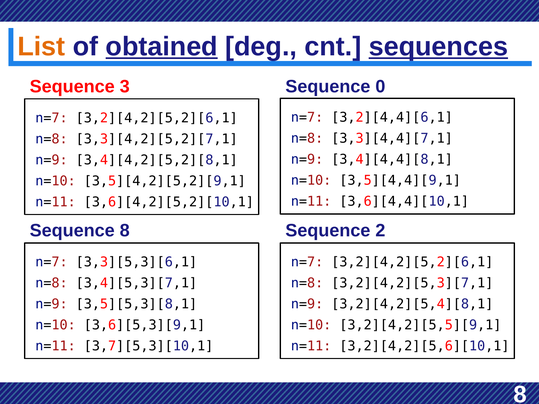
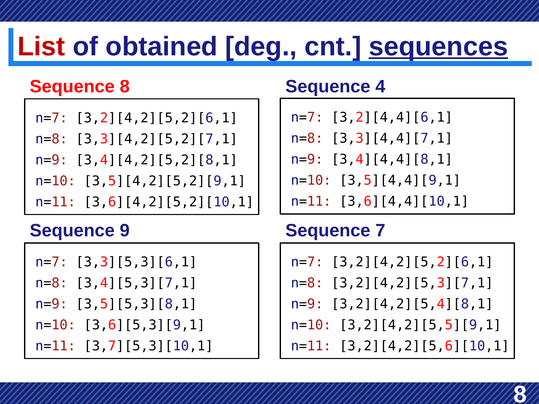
List colour: orange -> red
obtained underline: present -> none
Sequence 3: 3 -> 8
0: 0 -> 4
2: 2 -> 7
Sequence 8: 8 -> 9
